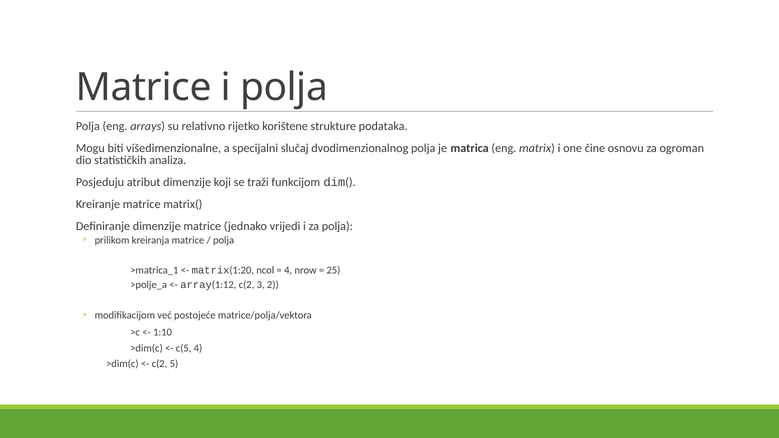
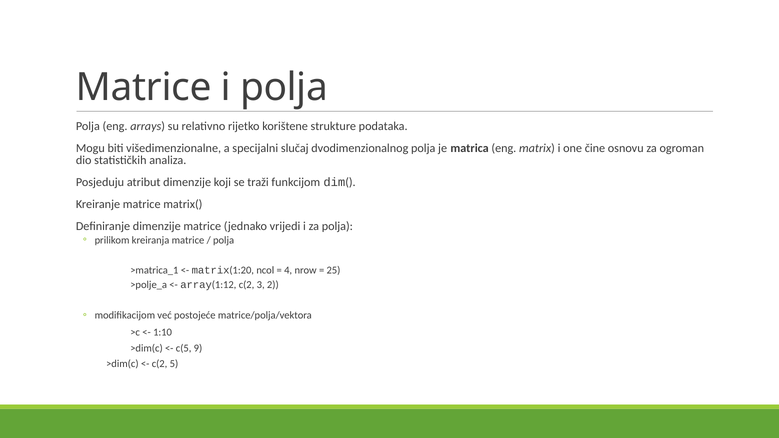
c(5 4: 4 -> 9
